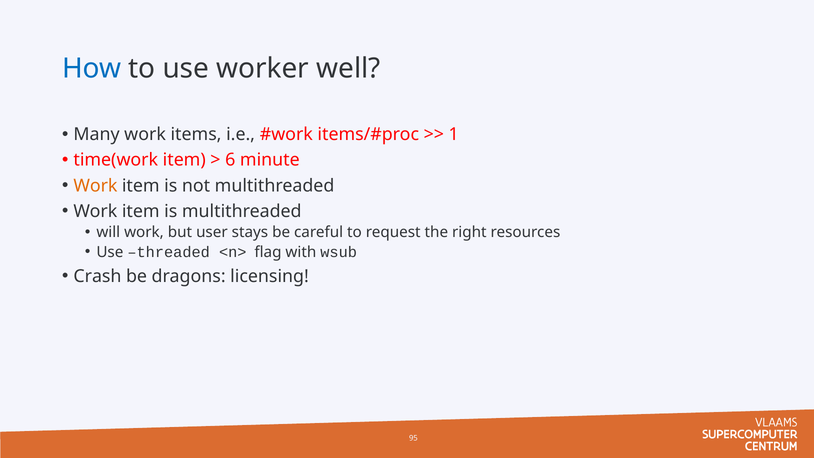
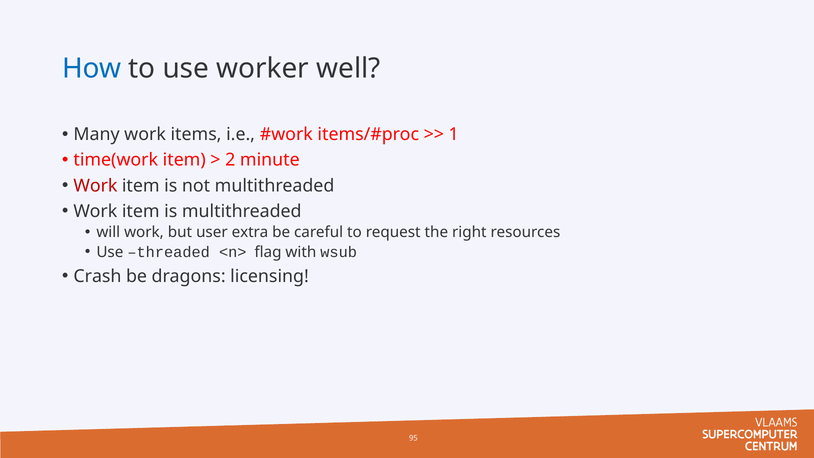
6: 6 -> 2
Work at (95, 186) colour: orange -> red
stays: stays -> extra
